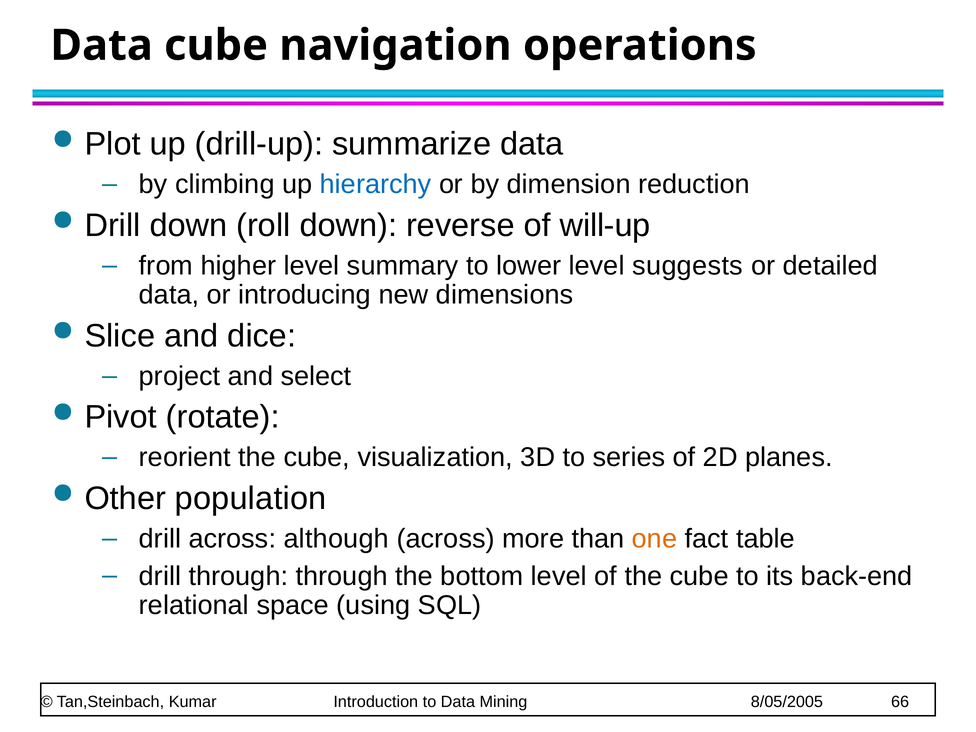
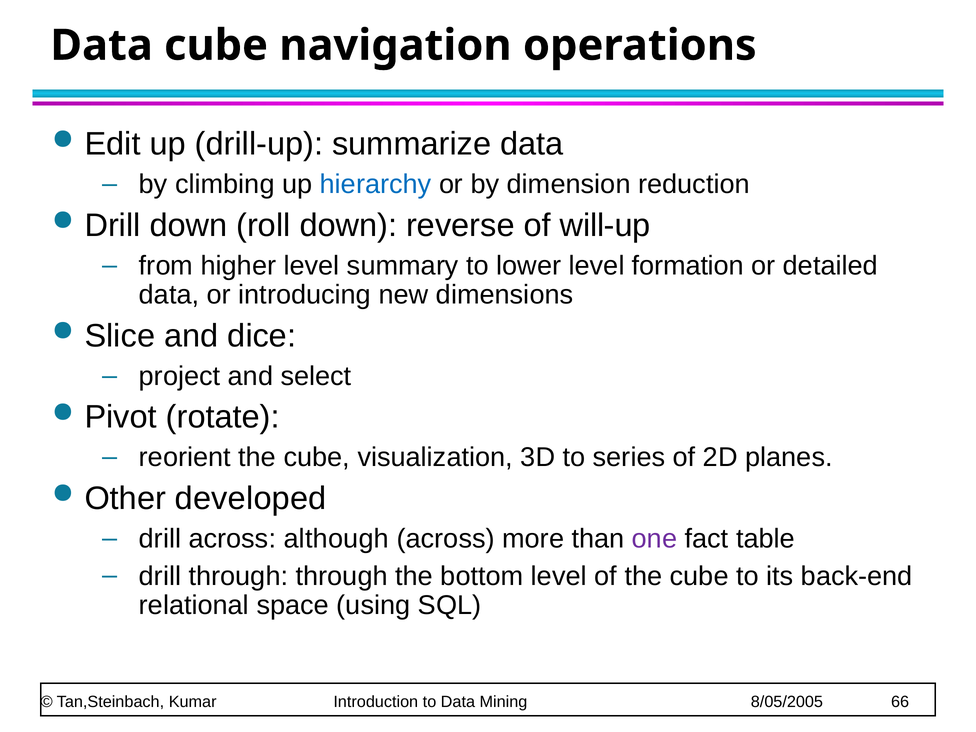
Plot: Plot -> Edit
suggests: suggests -> formation
population: population -> developed
one colour: orange -> purple
